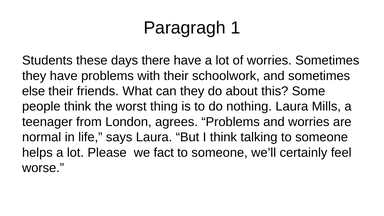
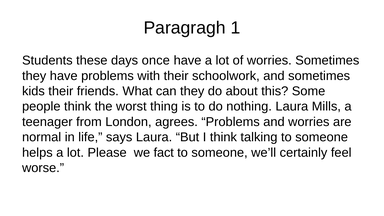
there: there -> once
else: else -> kids
